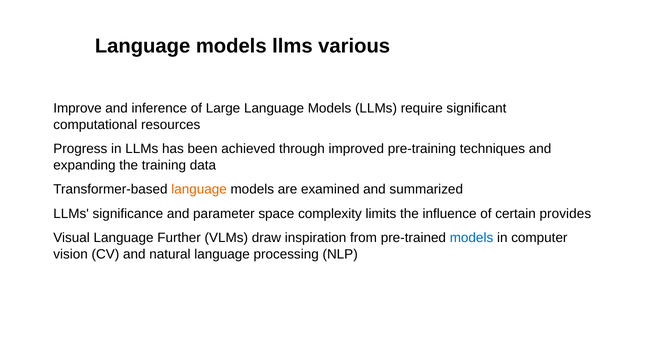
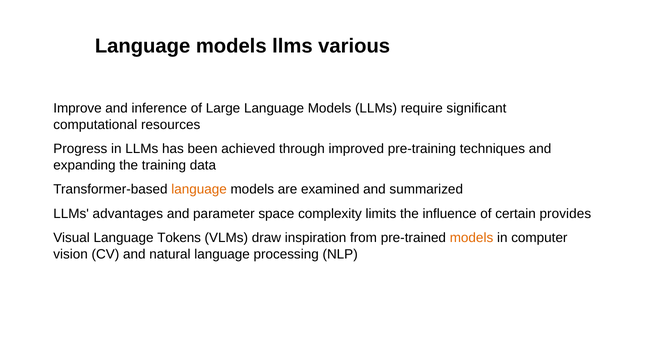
significance: significance -> advantages
Further: Further -> Tokens
models at (471, 238) colour: blue -> orange
